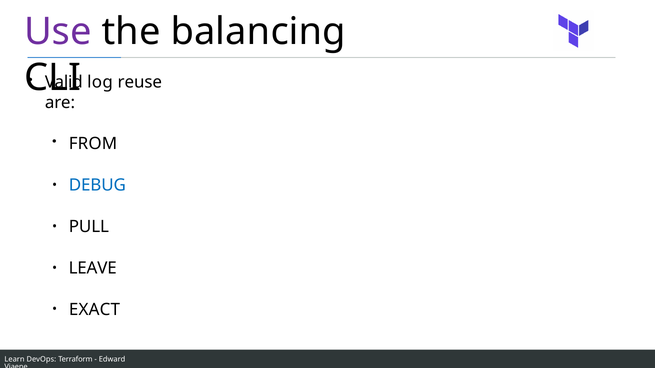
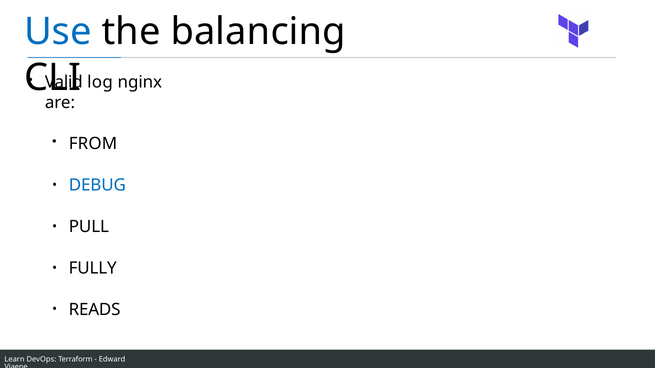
Use colour: purple -> blue
reuse: reuse -> nginx
LEAVE: LEAVE -> FULLY
EXACT: EXACT -> READS
